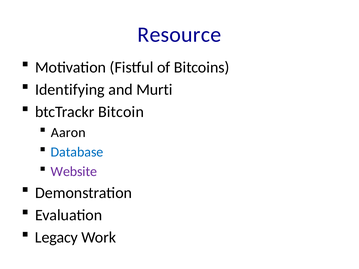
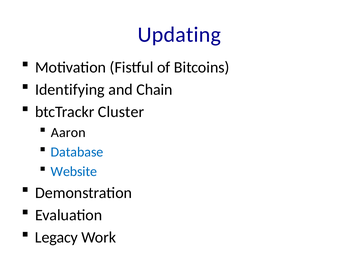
Resource: Resource -> Updating
Murti: Murti -> Chain
Bitcoin: Bitcoin -> Cluster
Website colour: purple -> blue
